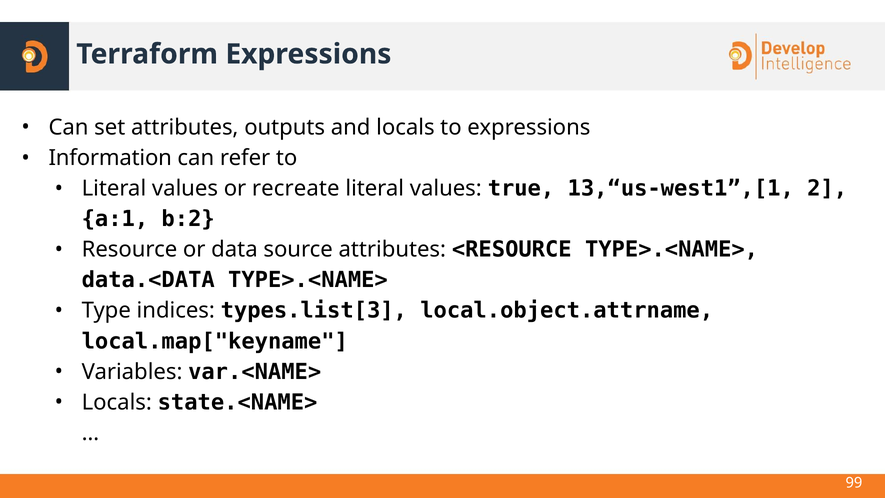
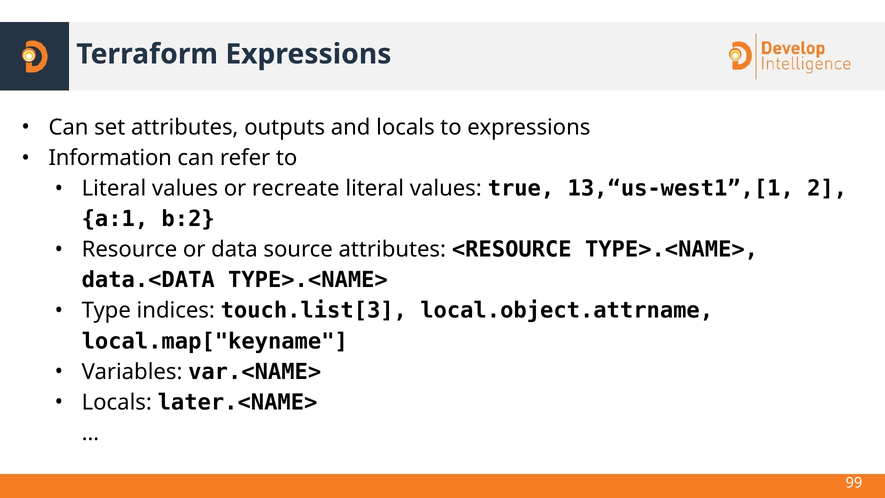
types.list[3: types.list[3 -> touch.list[3
state.<NAME>: state.<NAME> -> later.<NAME>
